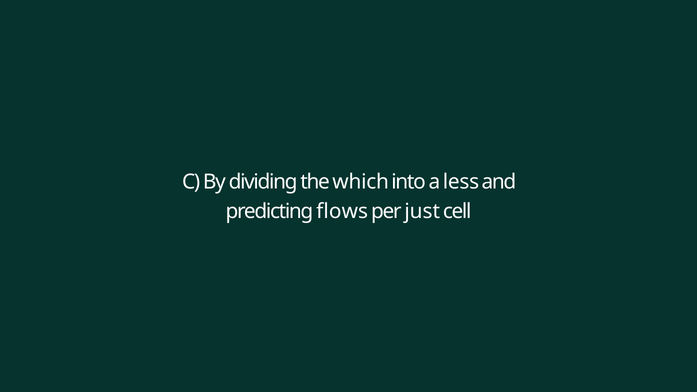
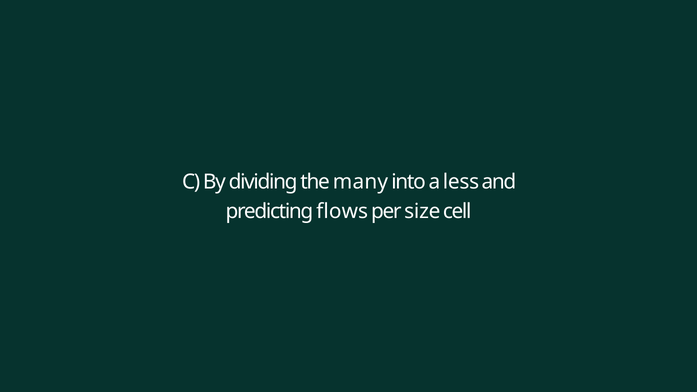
which: which -> many
just: just -> size
